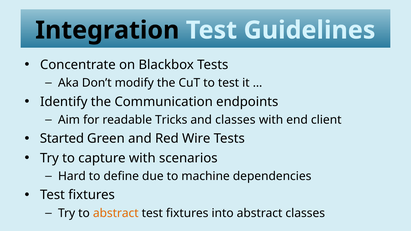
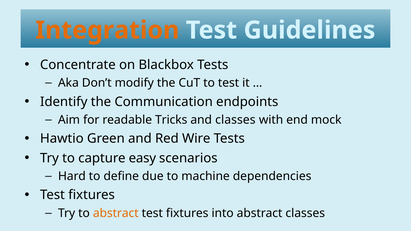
Integration colour: black -> orange
client: client -> mock
Started: Started -> Hawtio
capture with: with -> easy
